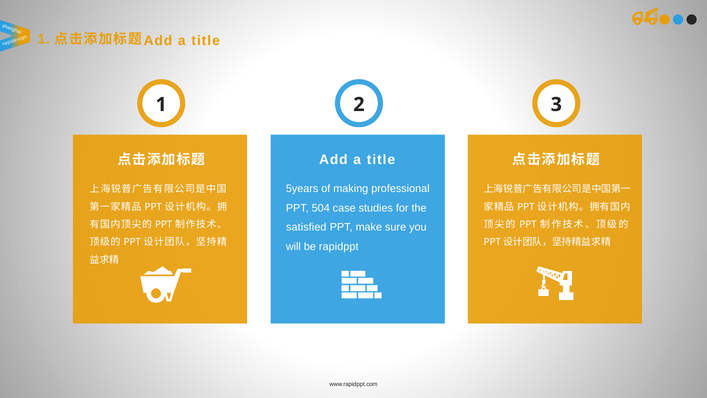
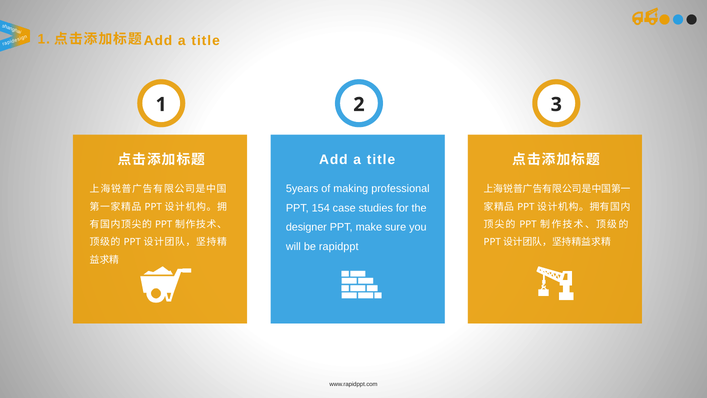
504: 504 -> 154
satisfied: satisfied -> designer
